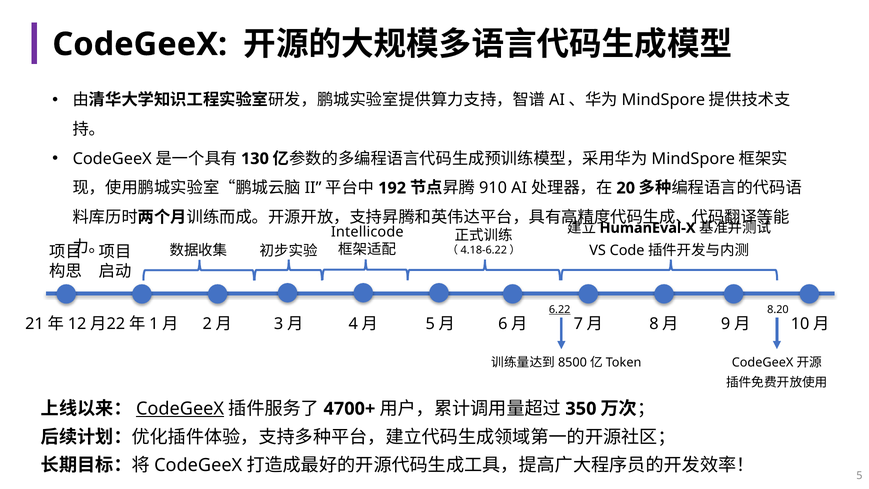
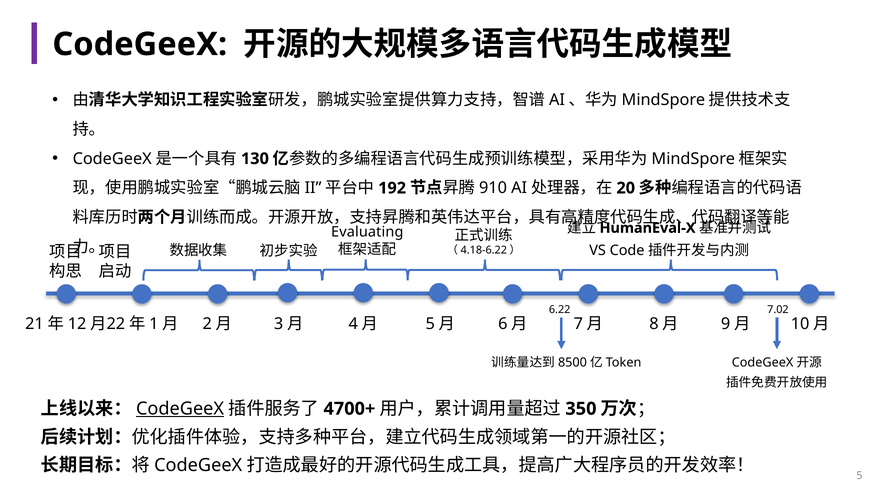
Intellicode: Intellicode -> Evaluating
6.22 underline: present -> none
8.20: 8.20 -> 7.02
